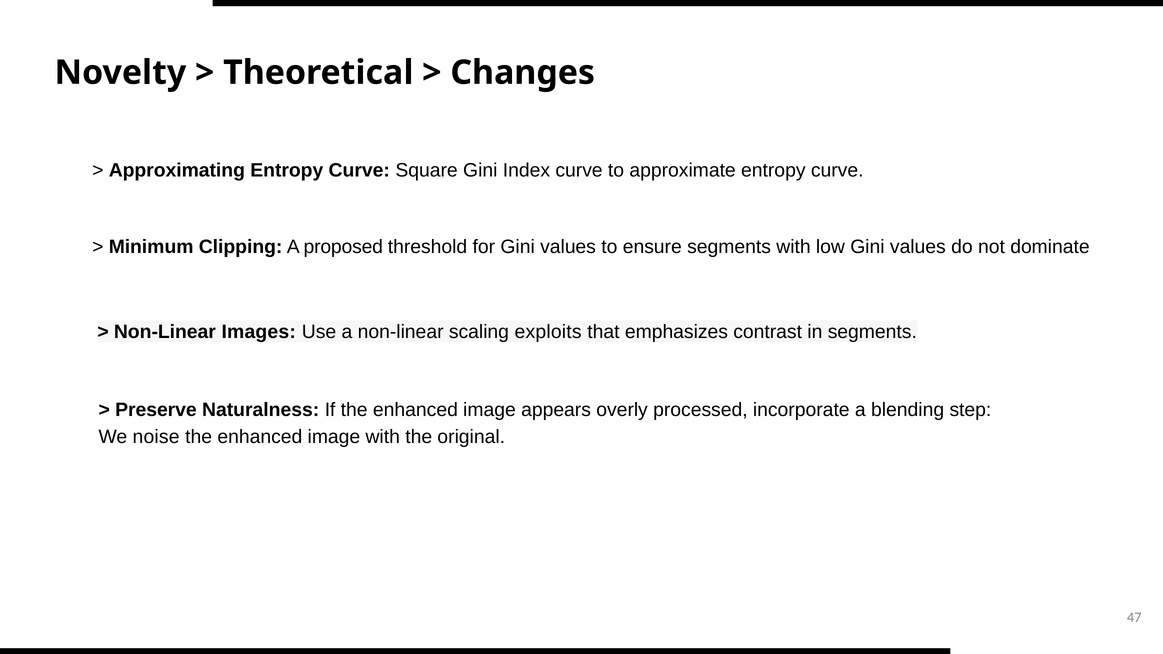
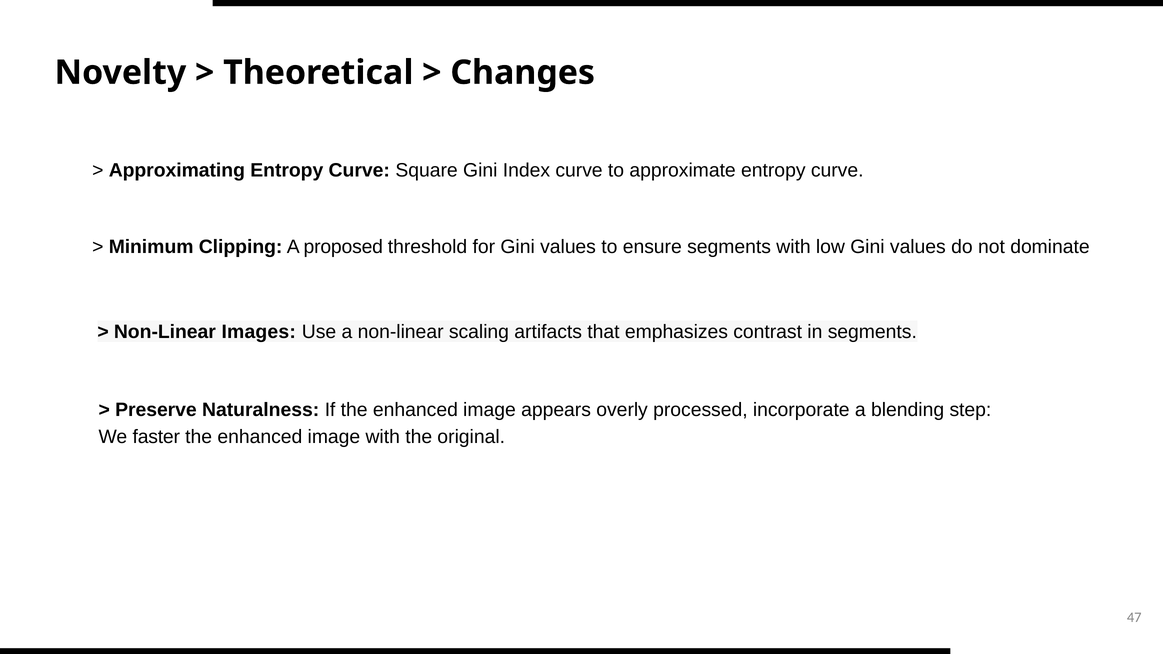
exploits: exploits -> artifacts
noise: noise -> faster
